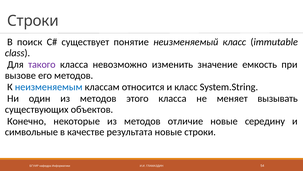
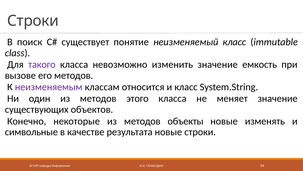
неизменяемым colour: blue -> purple
меняет вызывать: вызывать -> значение
отличие: отличие -> объекты
середину: середину -> изменять
